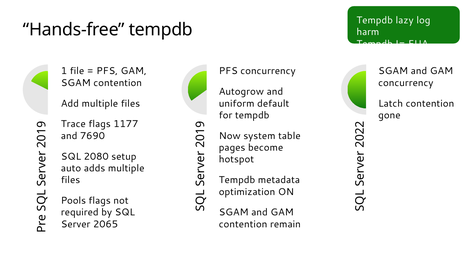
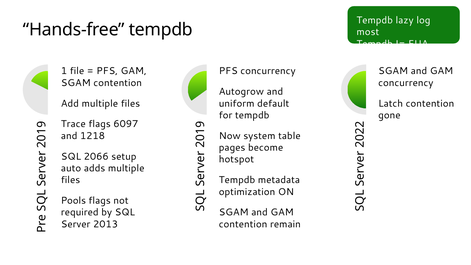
harm: harm -> most
1177: 1177 -> 6097
7690: 7690 -> 1218
2080: 2080 -> 2066
2065: 2065 -> 2013
